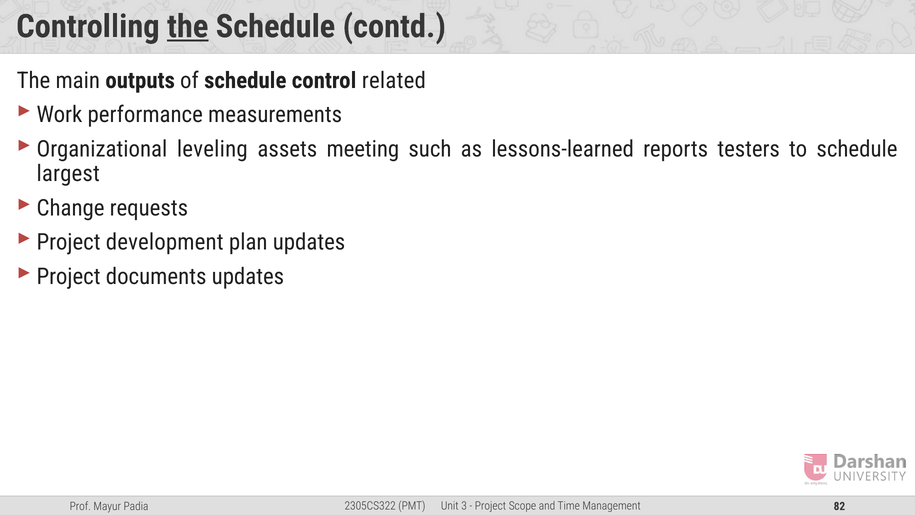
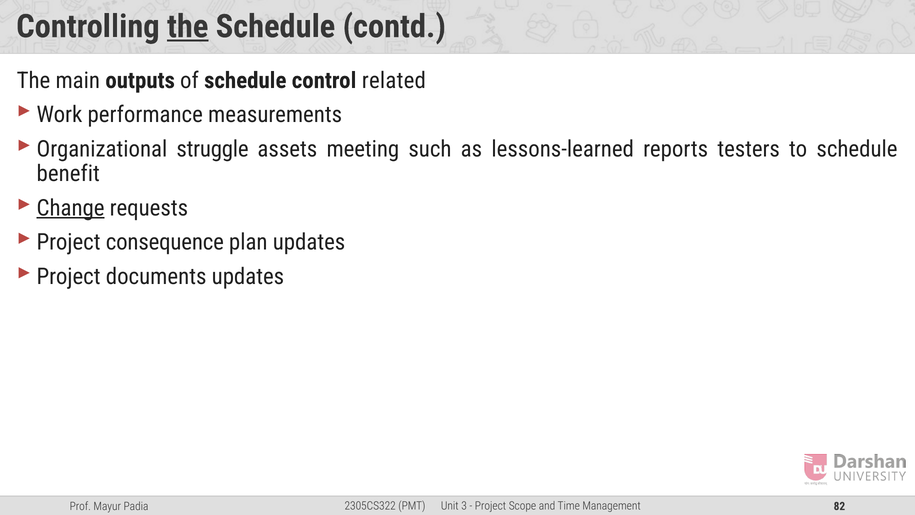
leveling: leveling -> struggle
largest: largest -> benefit
Change underline: none -> present
development: development -> consequence
